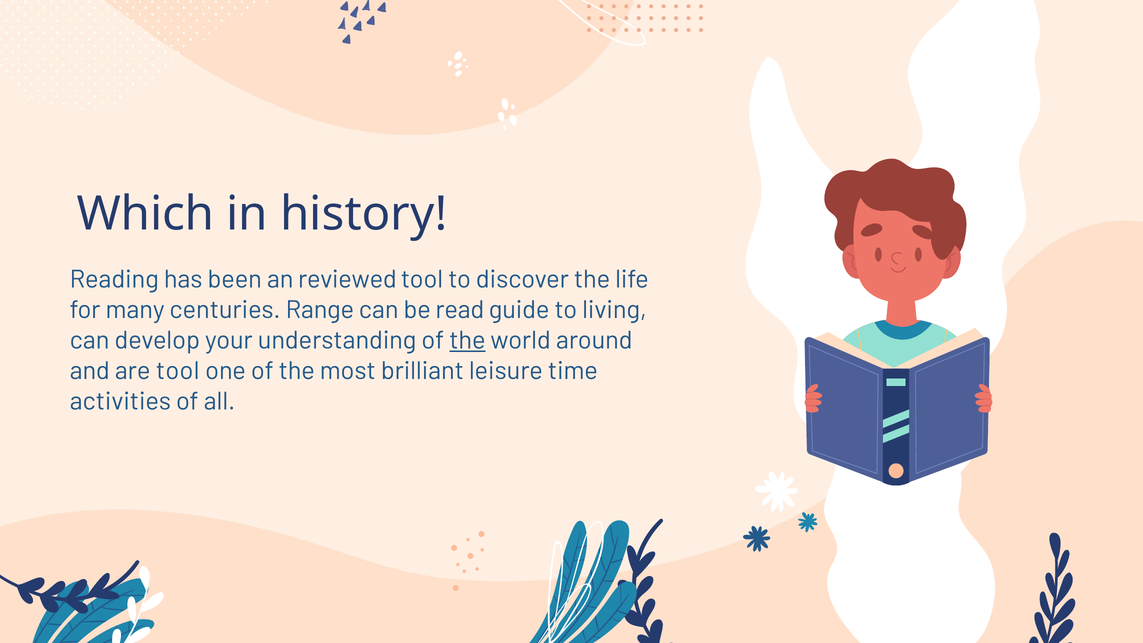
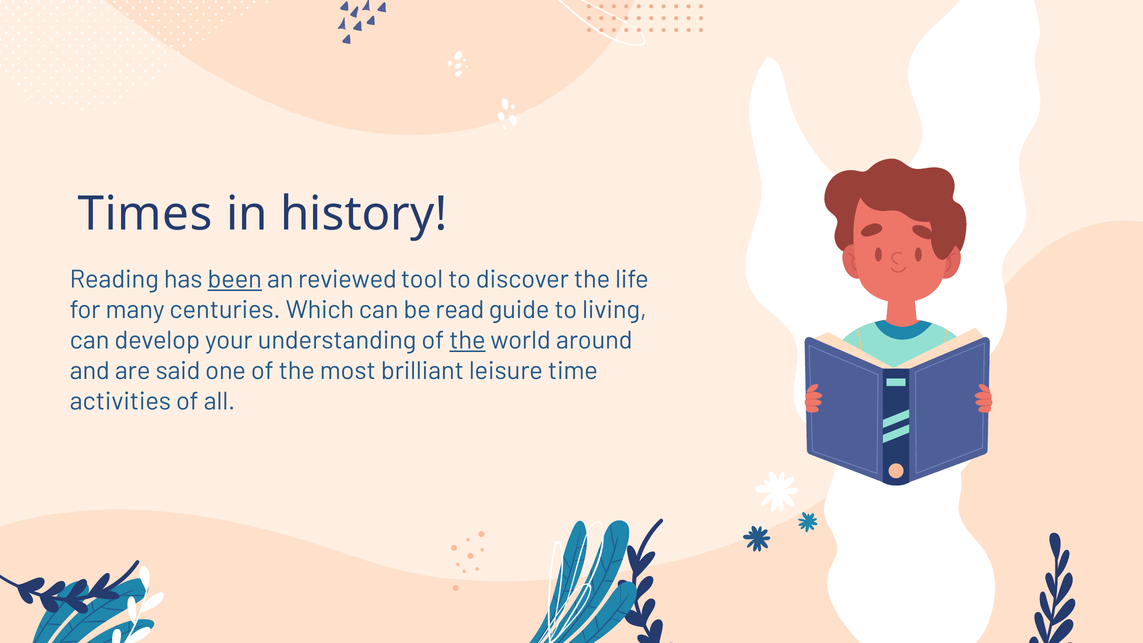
Which: Which -> Times
been underline: none -> present
Range: Range -> Which
are tool: tool -> said
